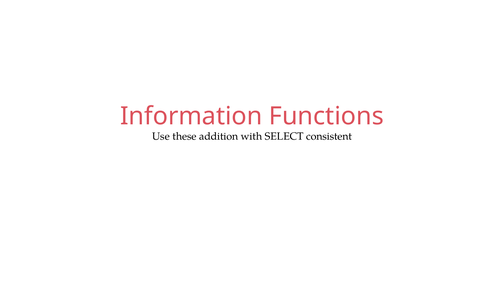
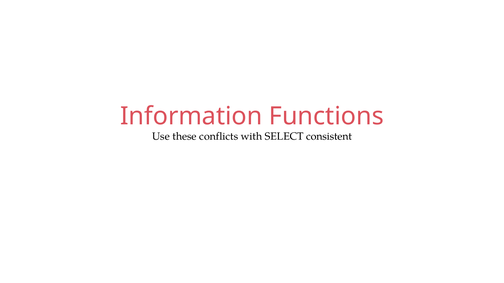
addition: addition -> conflicts
